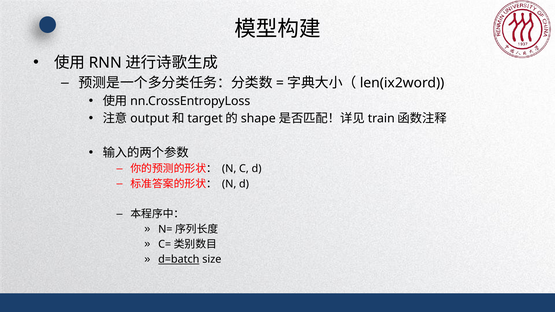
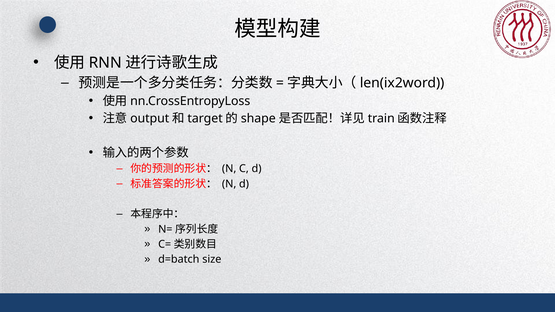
d=batch underline: present -> none
